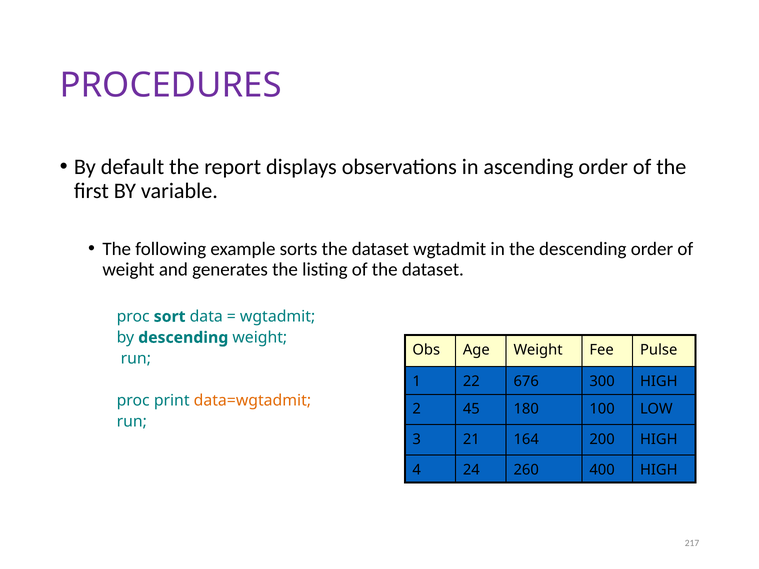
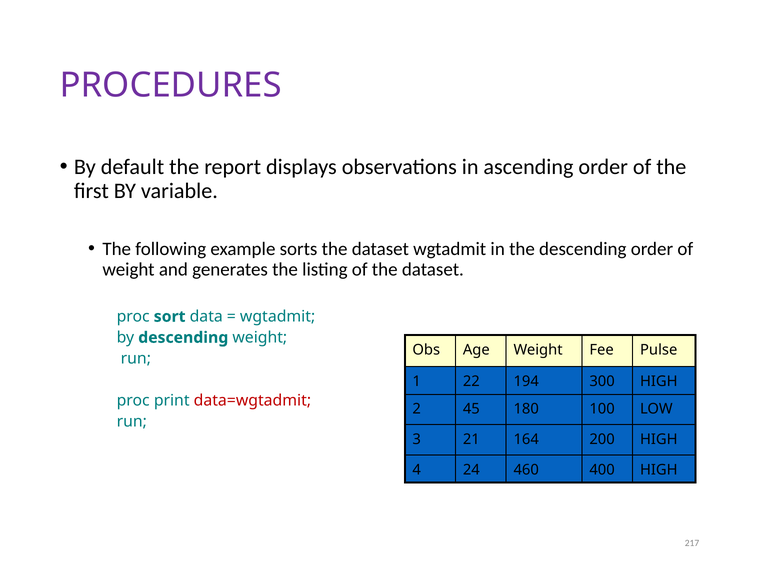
676: 676 -> 194
data=wgtadmit colour: orange -> red
260: 260 -> 460
